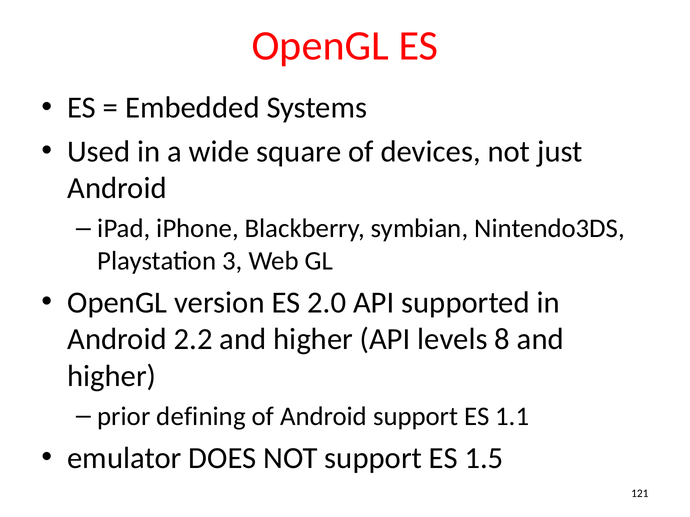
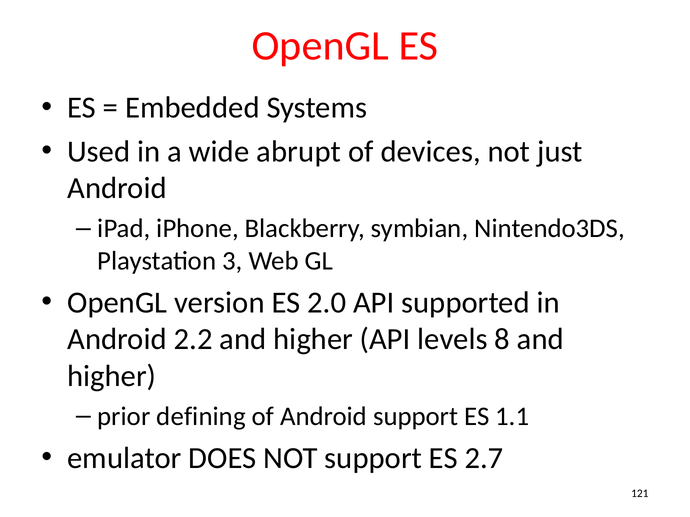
square: square -> abrupt
1.5: 1.5 -> 2.7
